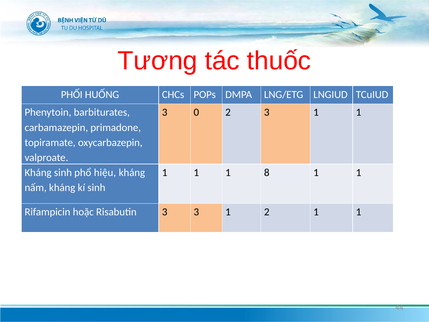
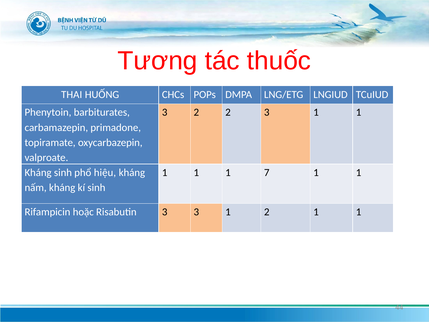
PHỐI: PHỐI -> THAI
3 0: 0 -> 2
8: 8 -> 7
